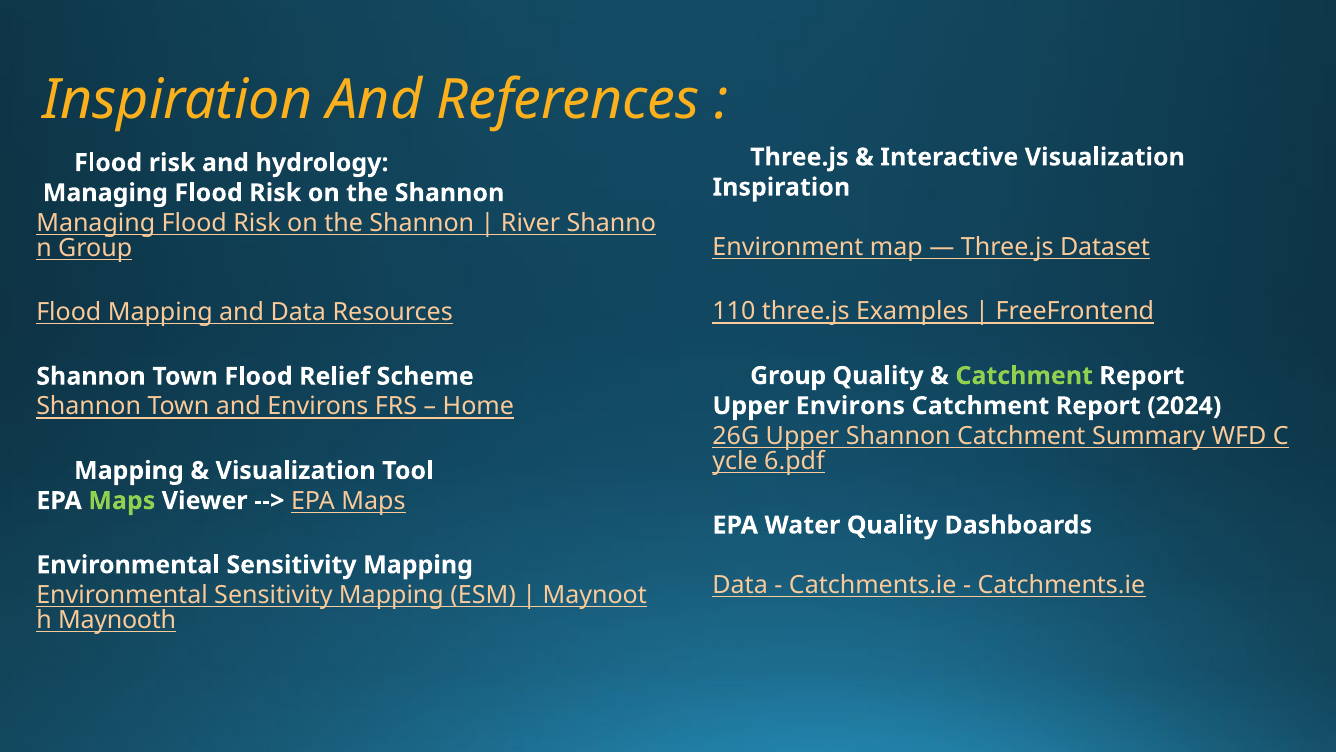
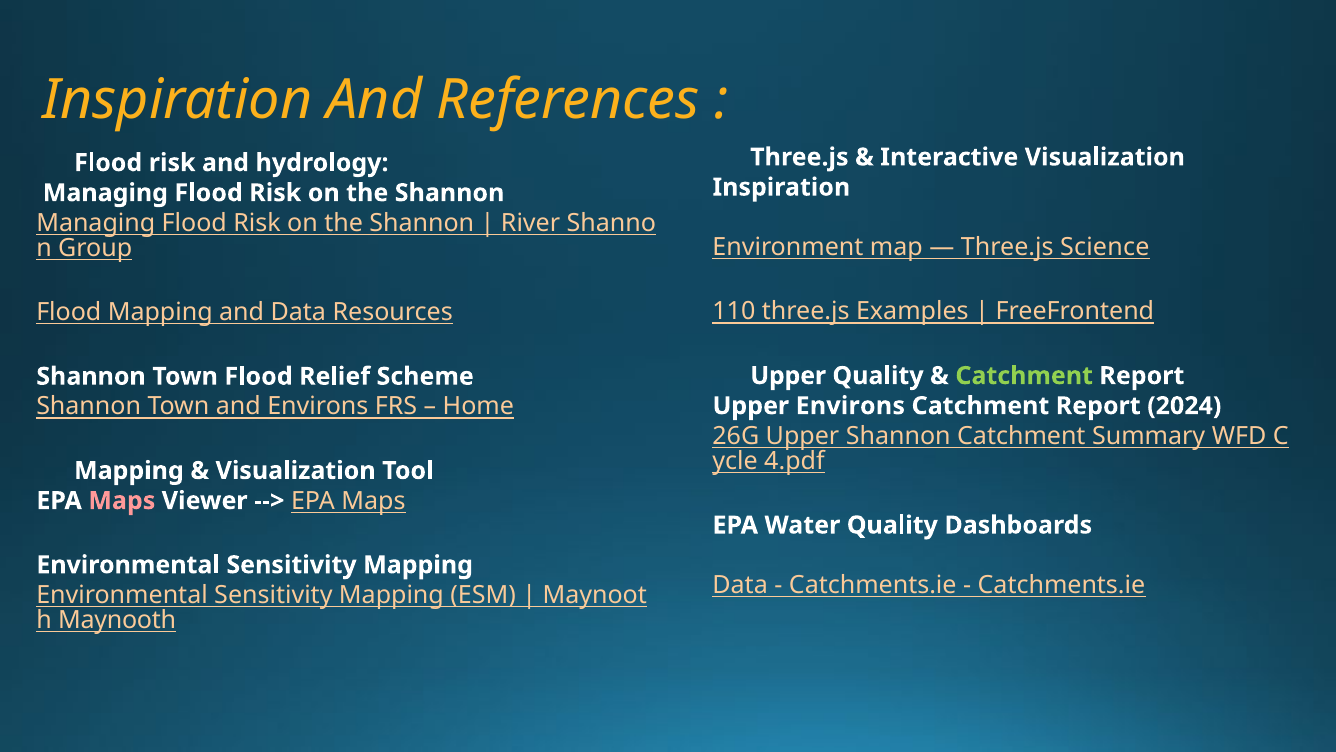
Dataset: Dataset -> Science
Group at (788, 376): Group -> Upper
6.pdf: 6.pdf -> 4.pdf
Maps at (122, 500) colour: light green -> pink
